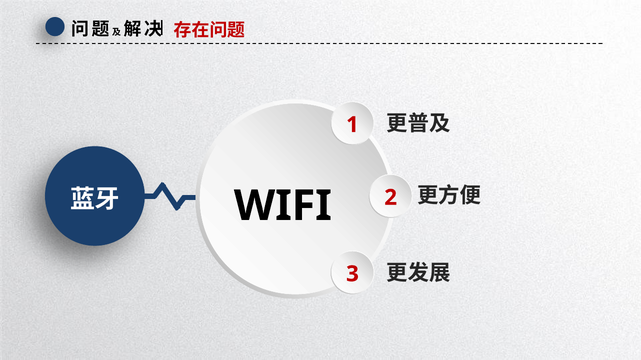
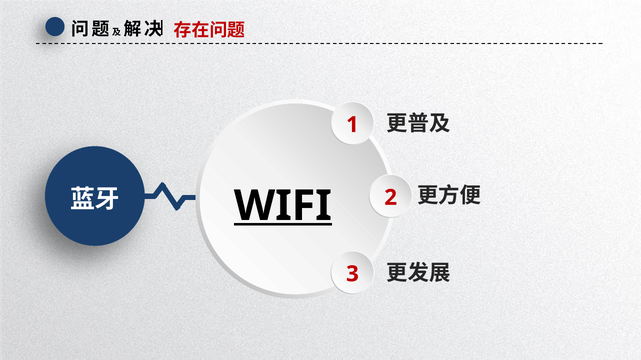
WIFI underline: none -> present
